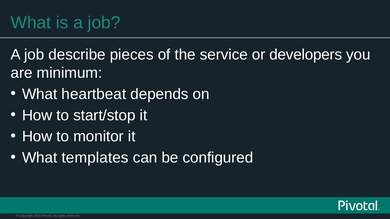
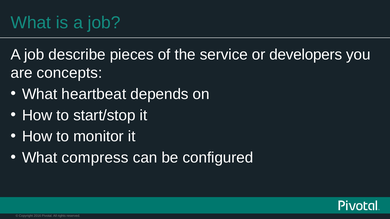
minimum: minimum -> concepts
templates: templates -> compress
